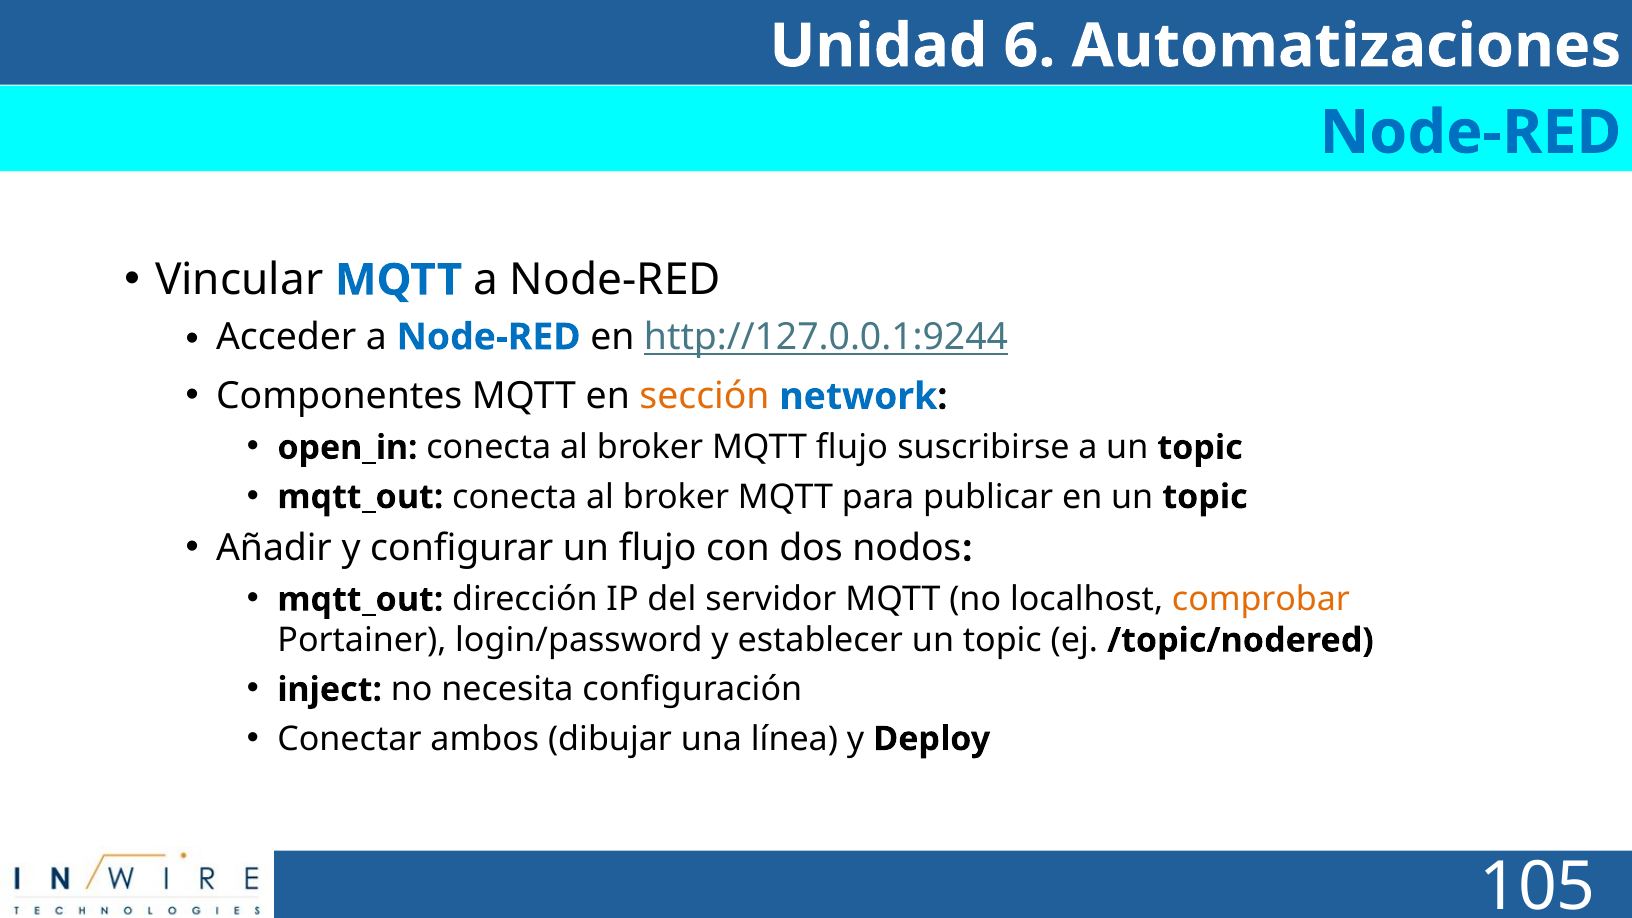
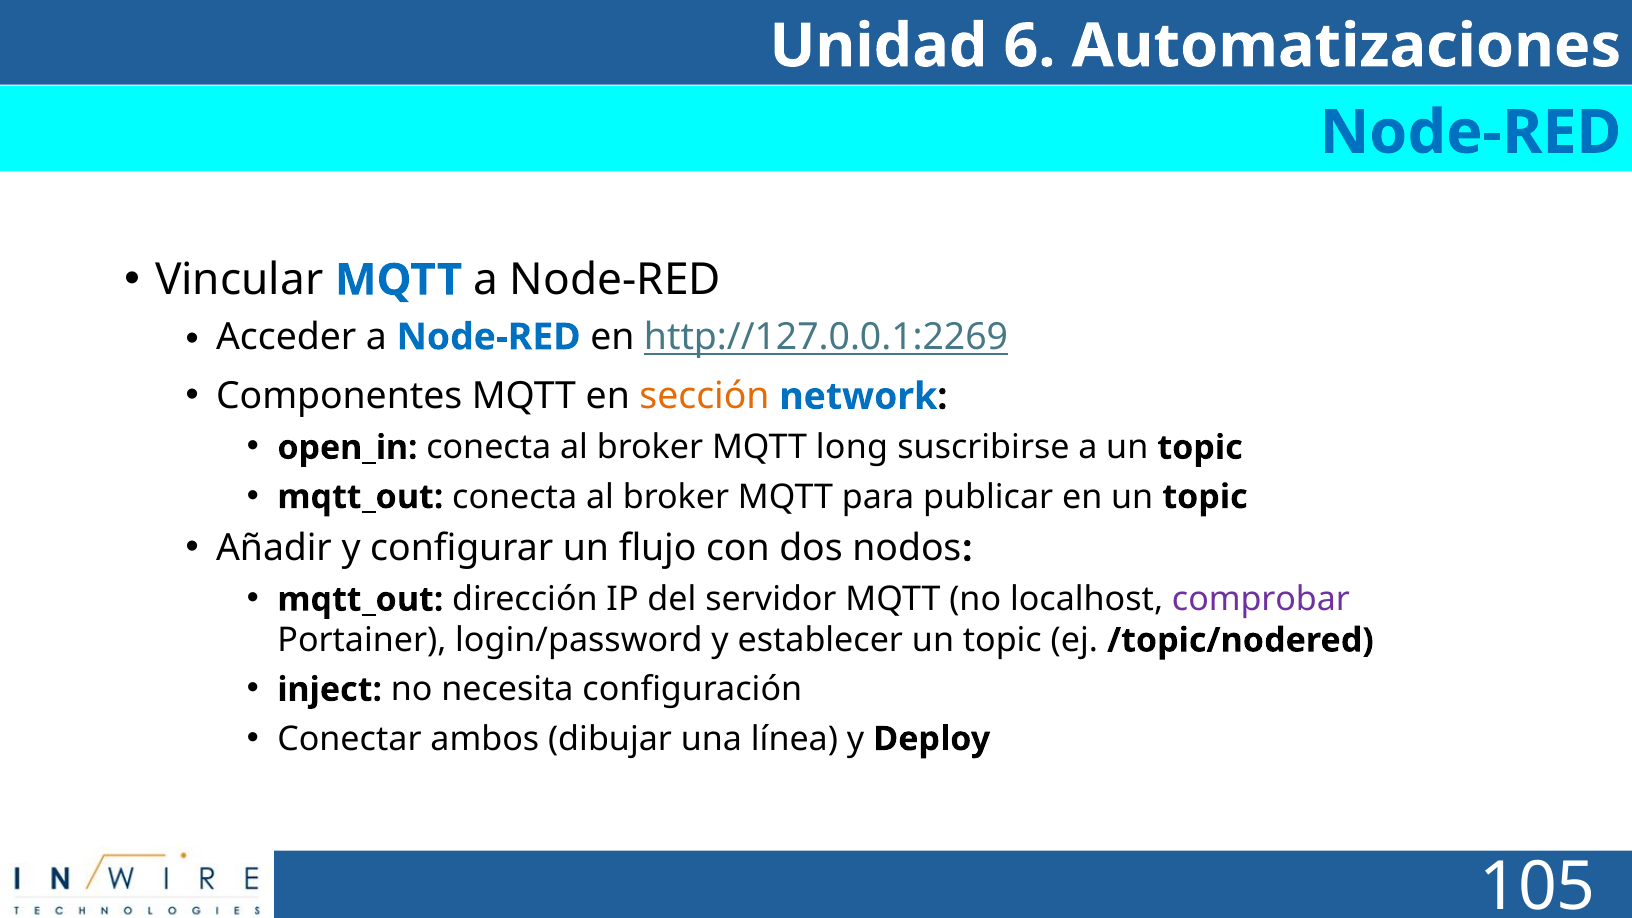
http://127.0.0.1:9244: http://127.0.0.1:9244 -> http://127.0.0.1:2269
MQTT flujo: flujo -> long
comprobar colour: orange -> purple
